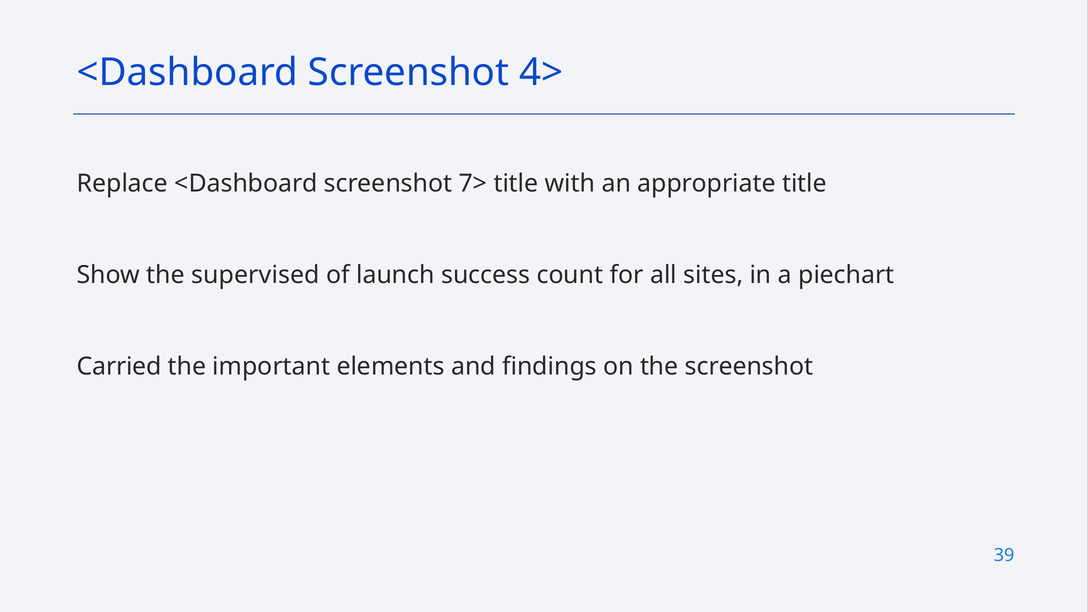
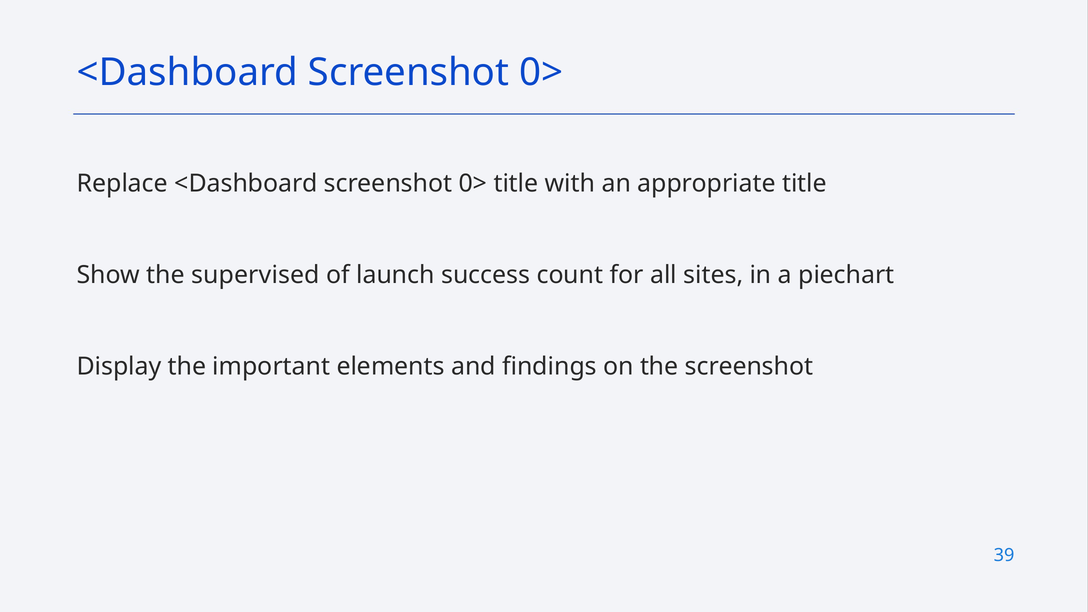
4> at (541, 73): 4> -> 0>
Replace <Dashboard screenshot 7>: 7> -> 0>
Carried: Carried -> Display
